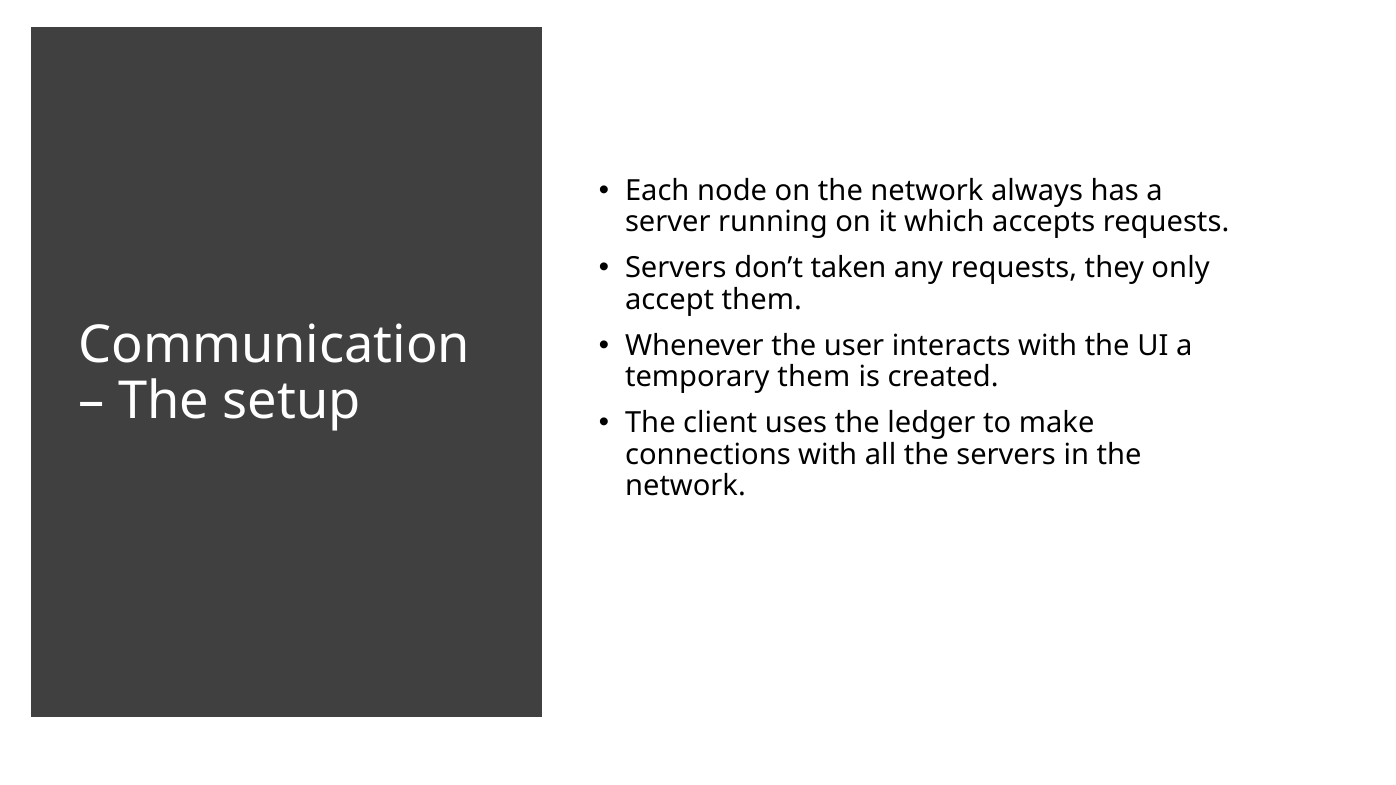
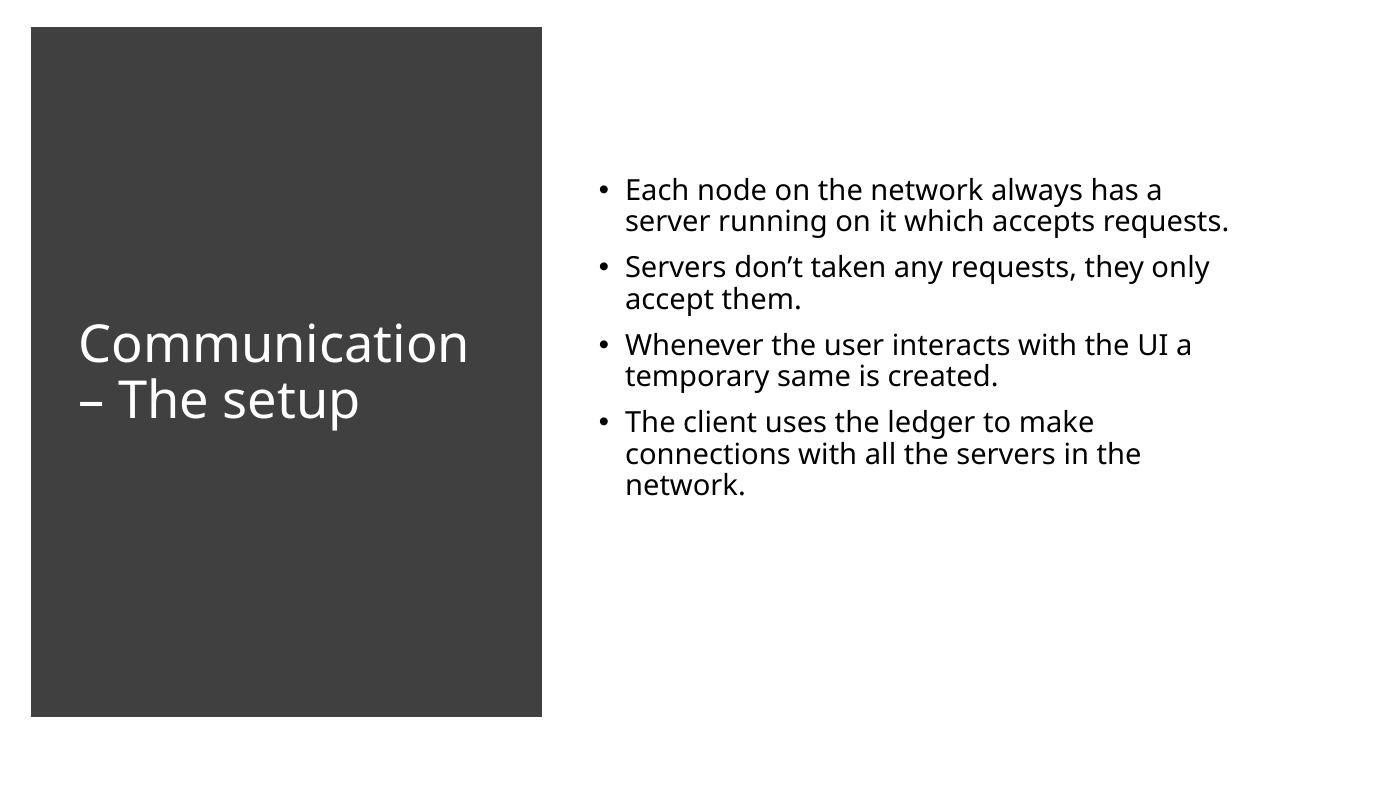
temporary them: them -> same
